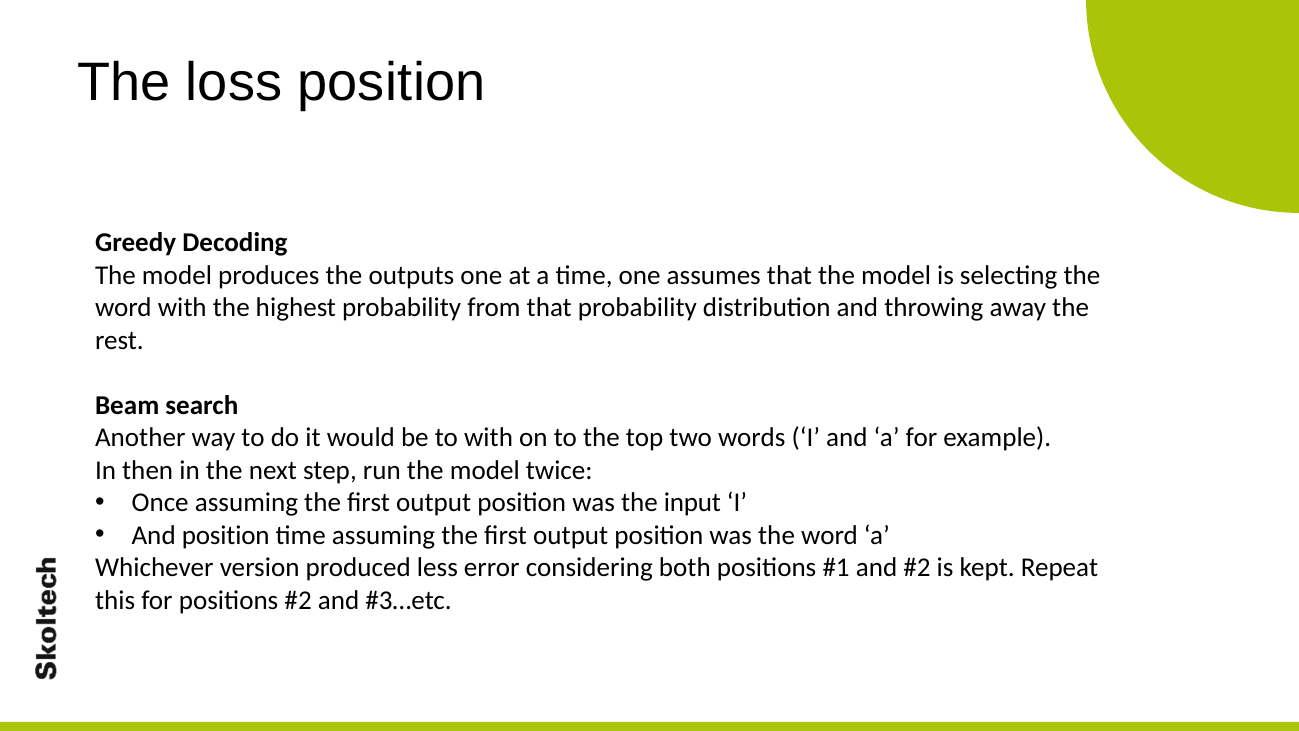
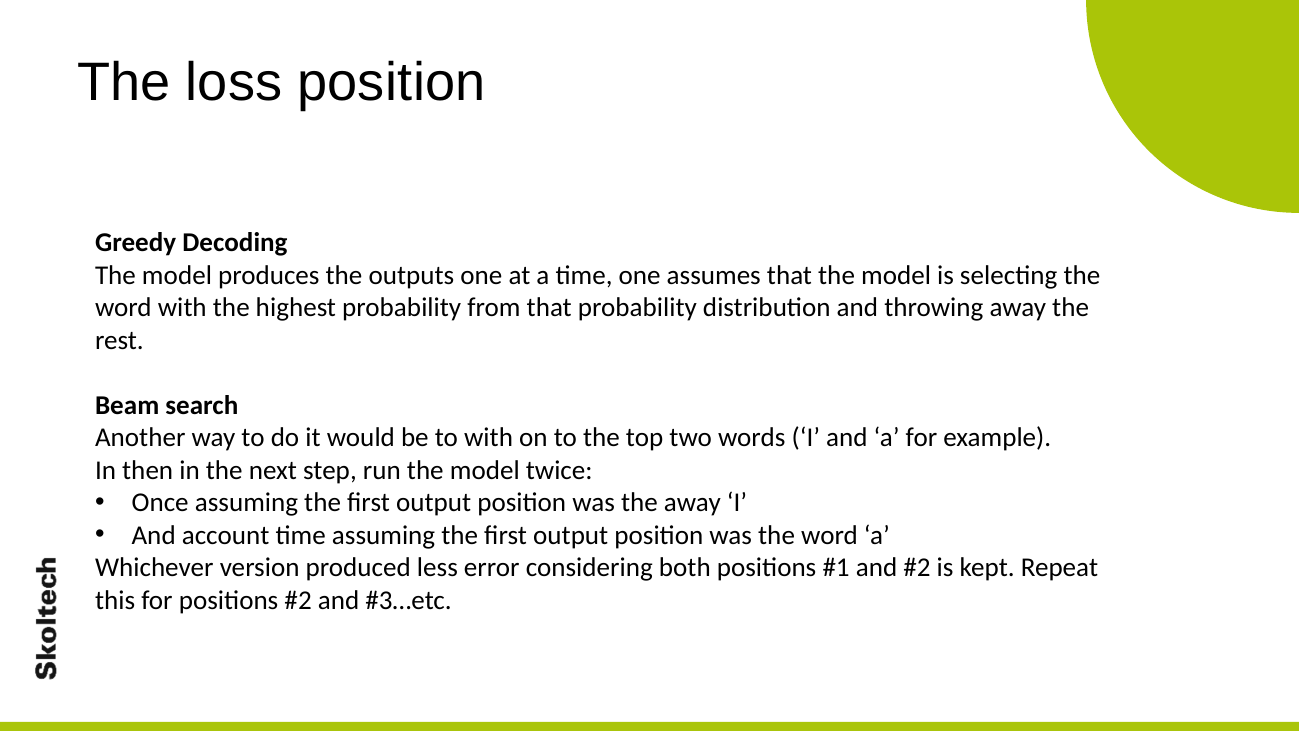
the input: input -> away
And position: position -> account
